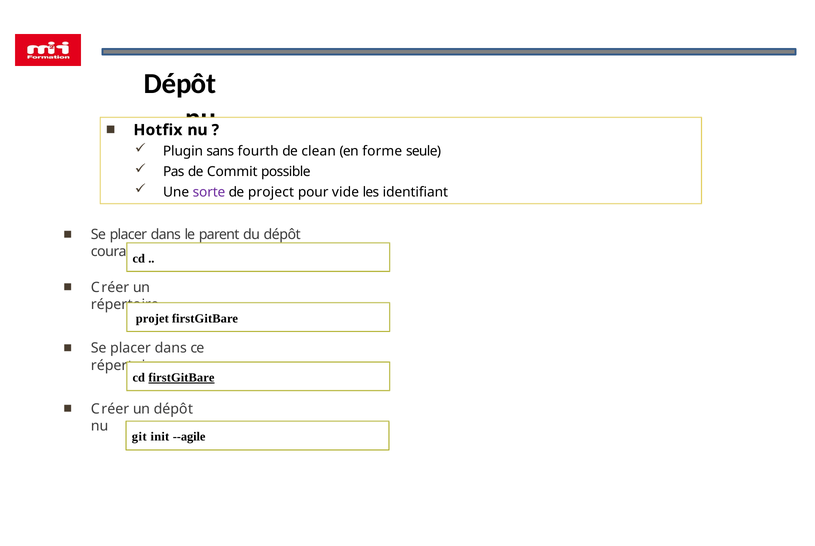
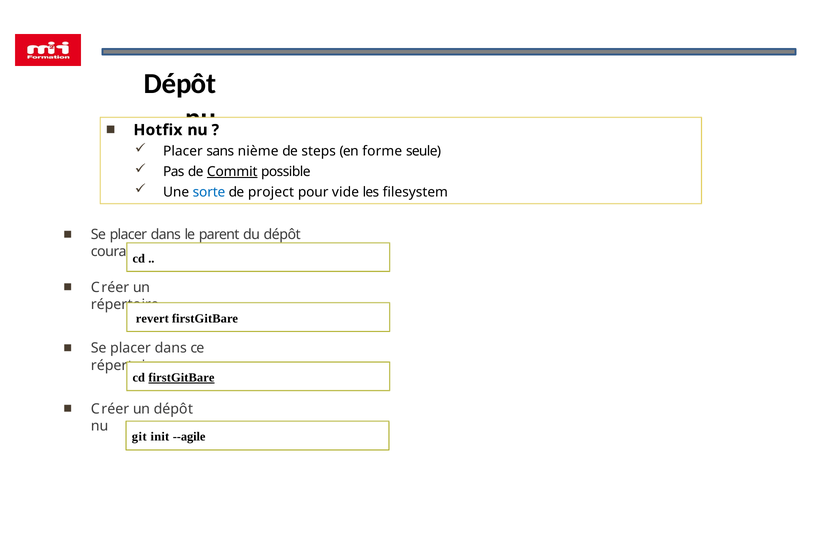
Plugin at (183, 151): Plugin -> Placer
fourth: fourth -> nième
clean: clean -> steps
Commit underline: none -> present
sorte colour: purple -> blue
identifiant: identifiant -> filesystem
projet: projet -> revert
